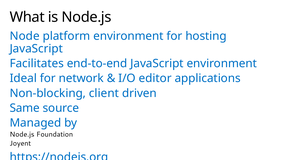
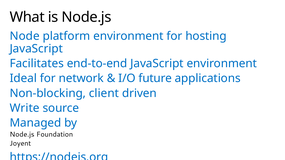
editor: editor -> future
Same: Same -> Write
